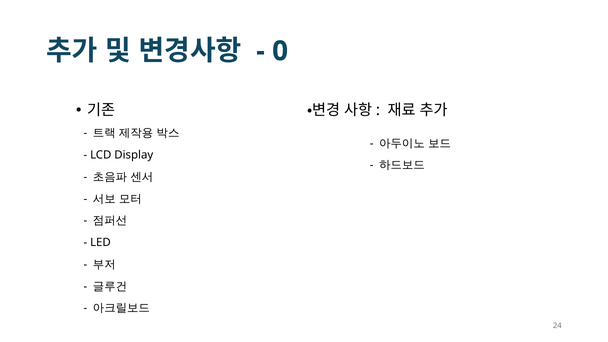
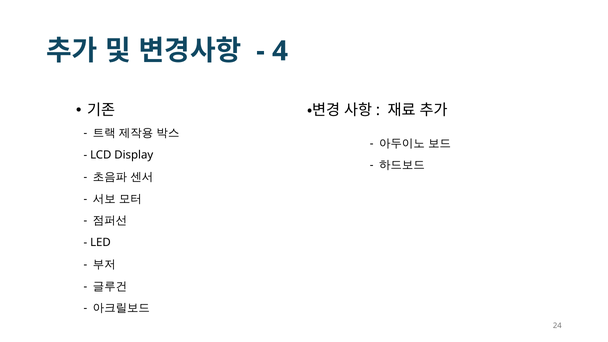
0: 0 -> 4
